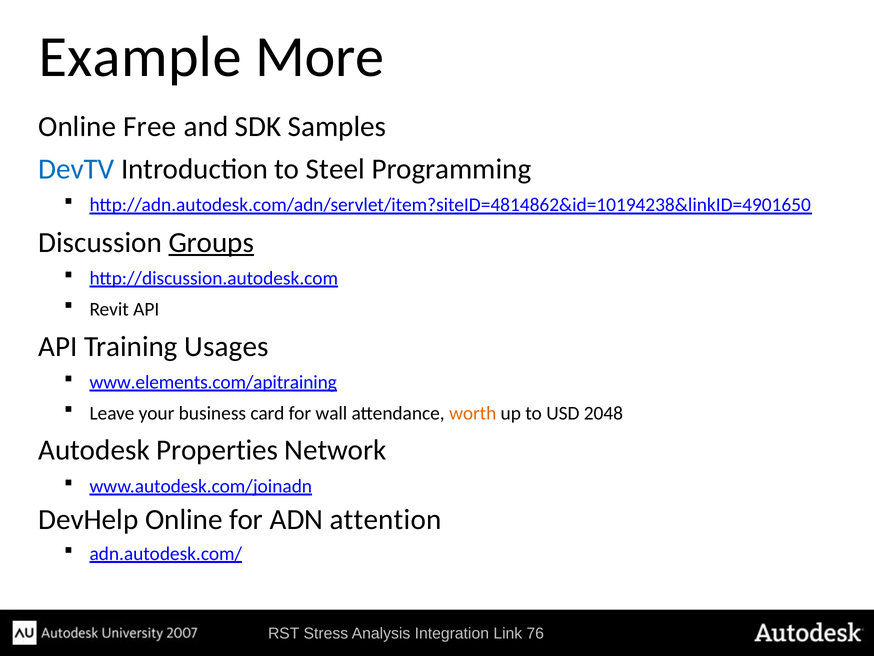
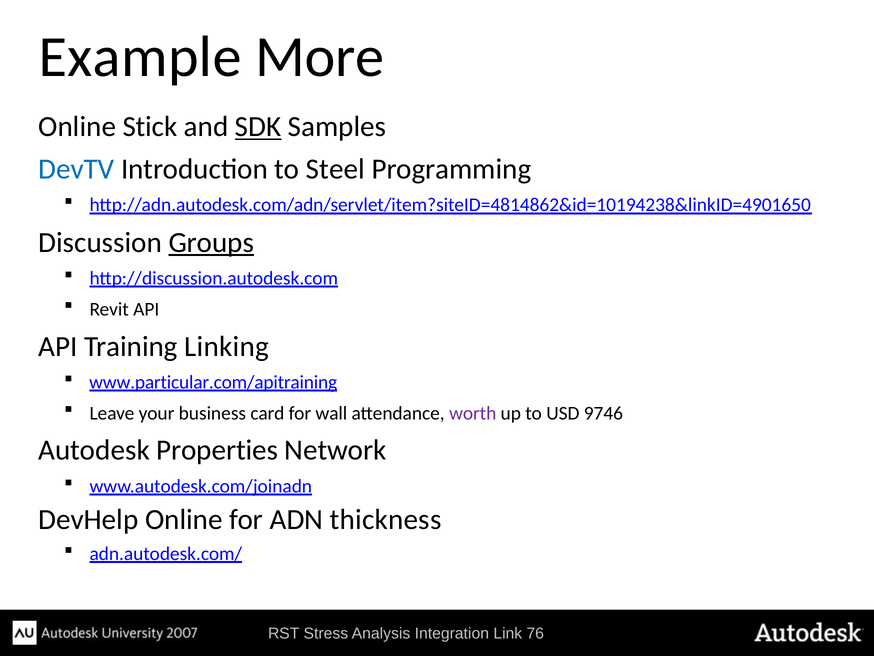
Free: Free -> Stick
SDK underline: none -> present
Usages: Usages -> Linking
www.elements.com/apitraining: www.elements.com/apitraining -> www.particular.com/apitraining
worth colour: orange -> purple
2048: 2048 -> 9746
attention: attention -> thickness
